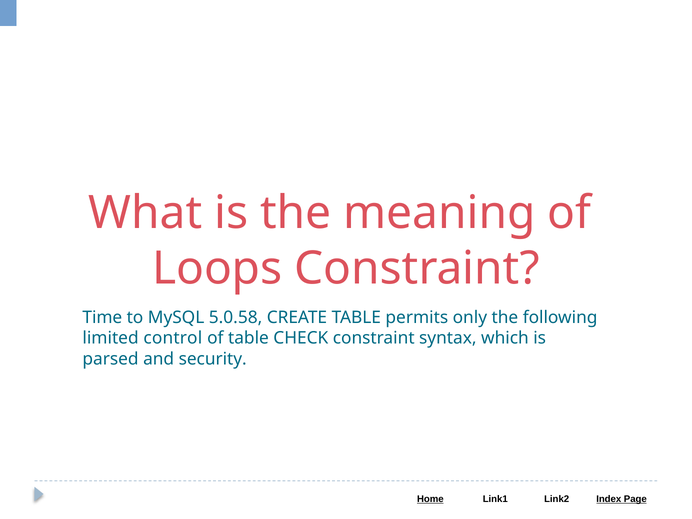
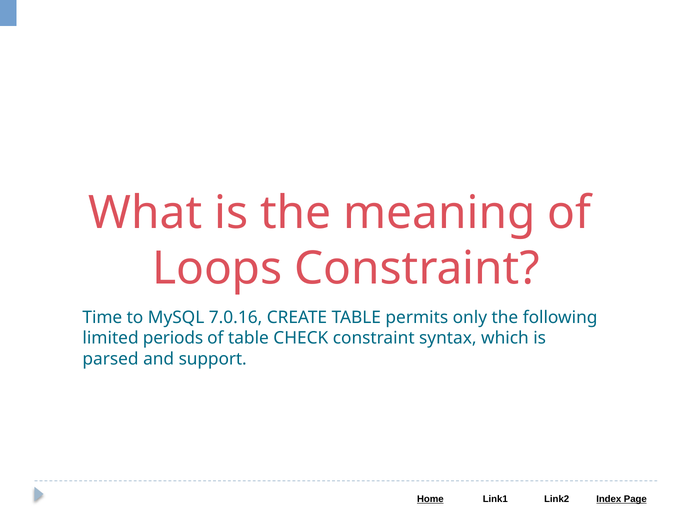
5.0.58: 5.0.58 -> 7.0.16
control: control -> periods
security: security -> support
